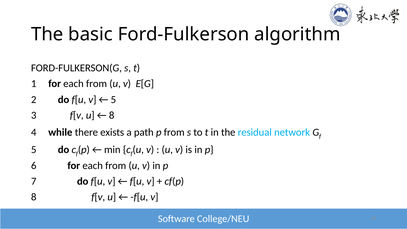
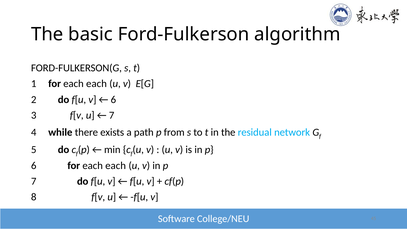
1 for each from: from -> each
5 at (113, 99): 5 -> 6
8 at (112, 115): 8 -> 7
6 for each from: from -> each
